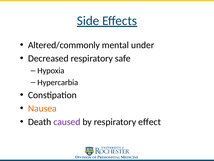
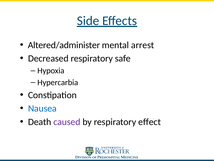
Altered/commonly: Altered/commonly -> Altered/administer
under: under -> arrest
Nausea colour: orange -> blue
